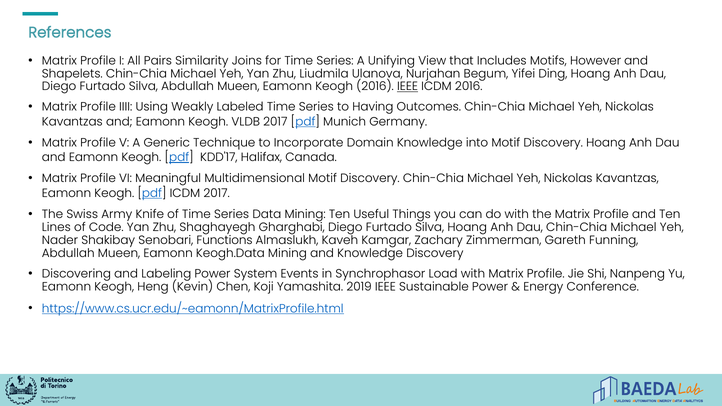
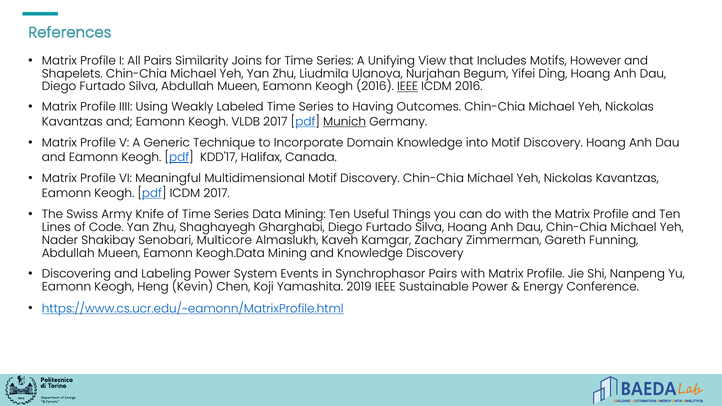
Munich underline: none -> present
Functions: Functions -> Multicore
Synchrophasor Load: Load -> Pairs
